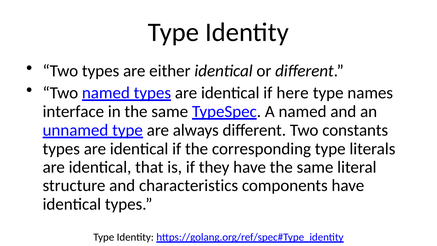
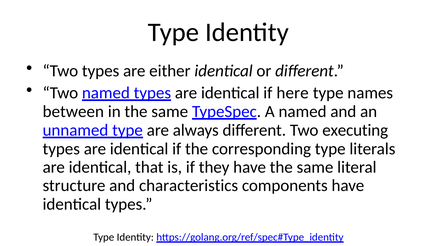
interface: interface -> between
constants: constants -> executing
